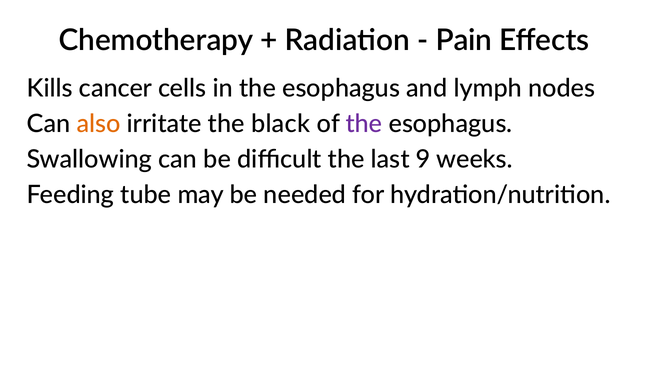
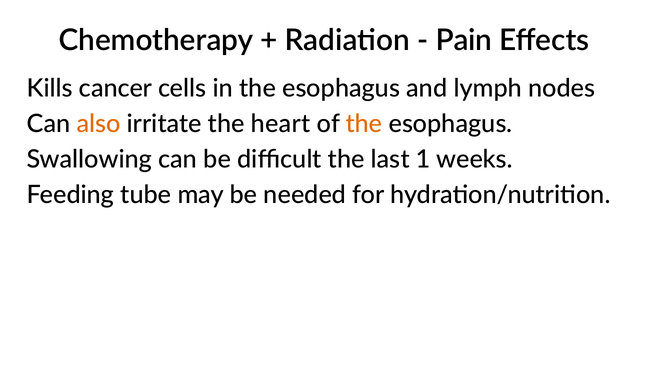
black: black -> heart
the at (364, 124) colour: purple -> orange
9: 9 -> 1
